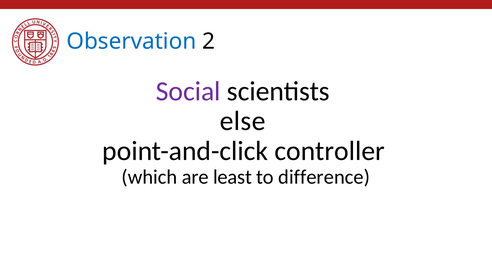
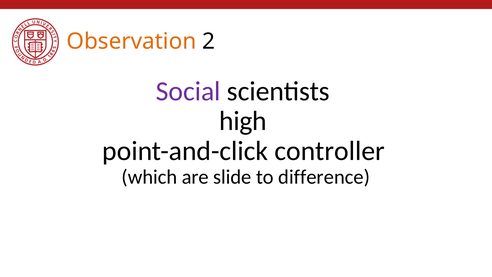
Observation colour: blue -> orange
else: else -> high
least: least -> slide
